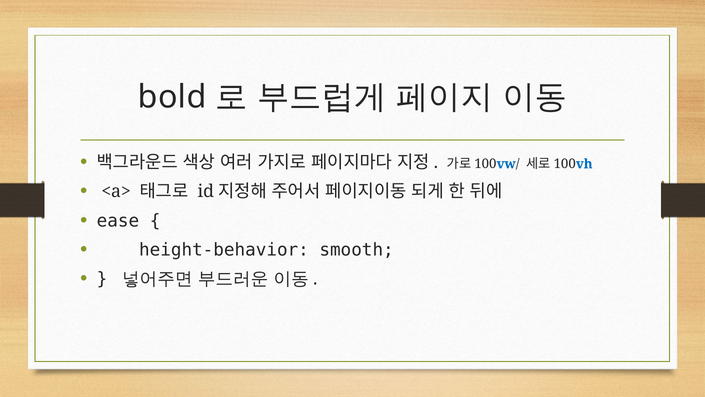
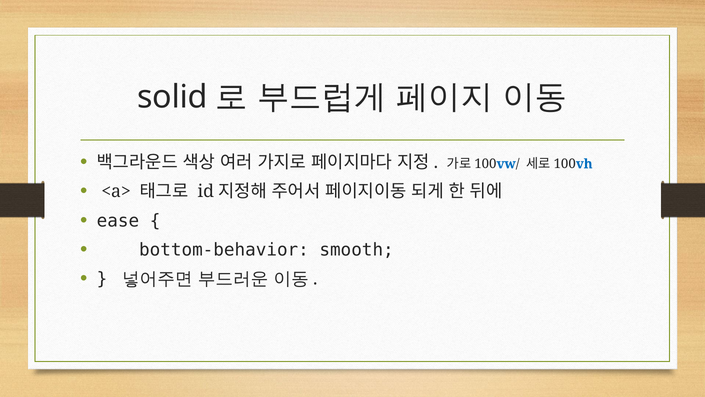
bold: bold -> solid
height-behavior: height-behavior -> bottom-behavior
